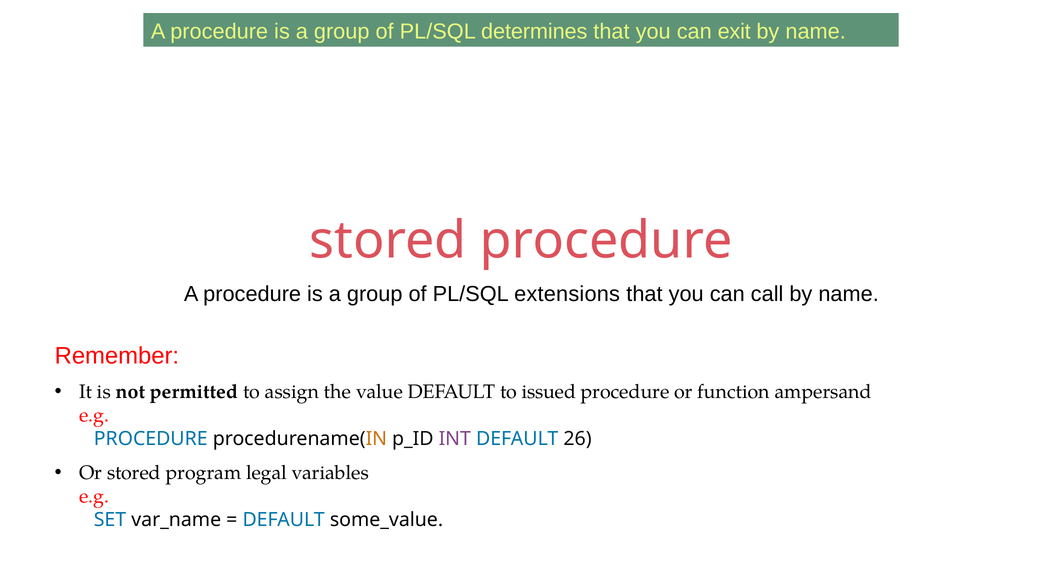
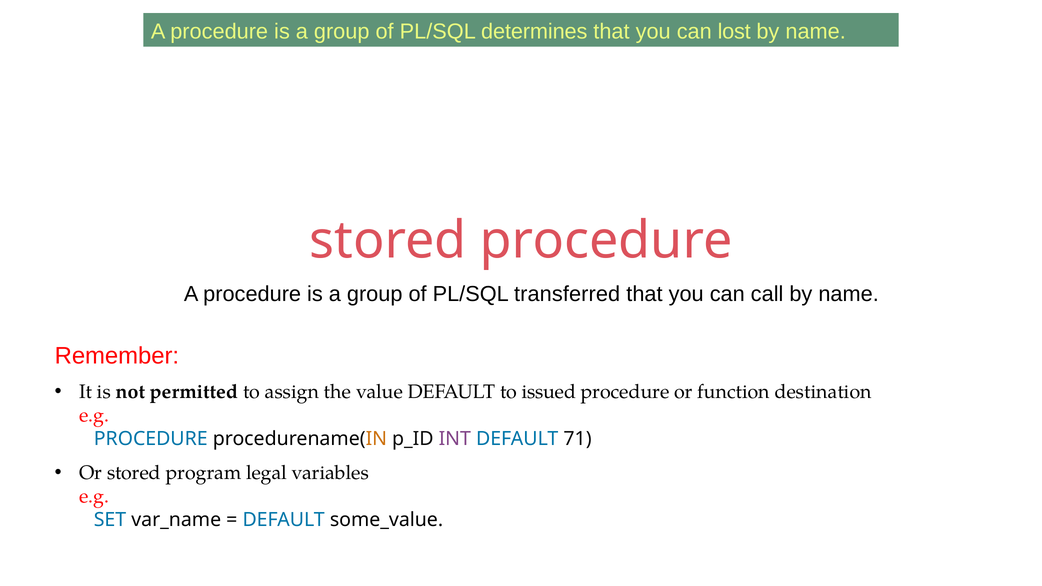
exit: exit -> lost
extensions: extensions -> transferred
ampersand: ampersand -> destination
26: 26 -> 71
